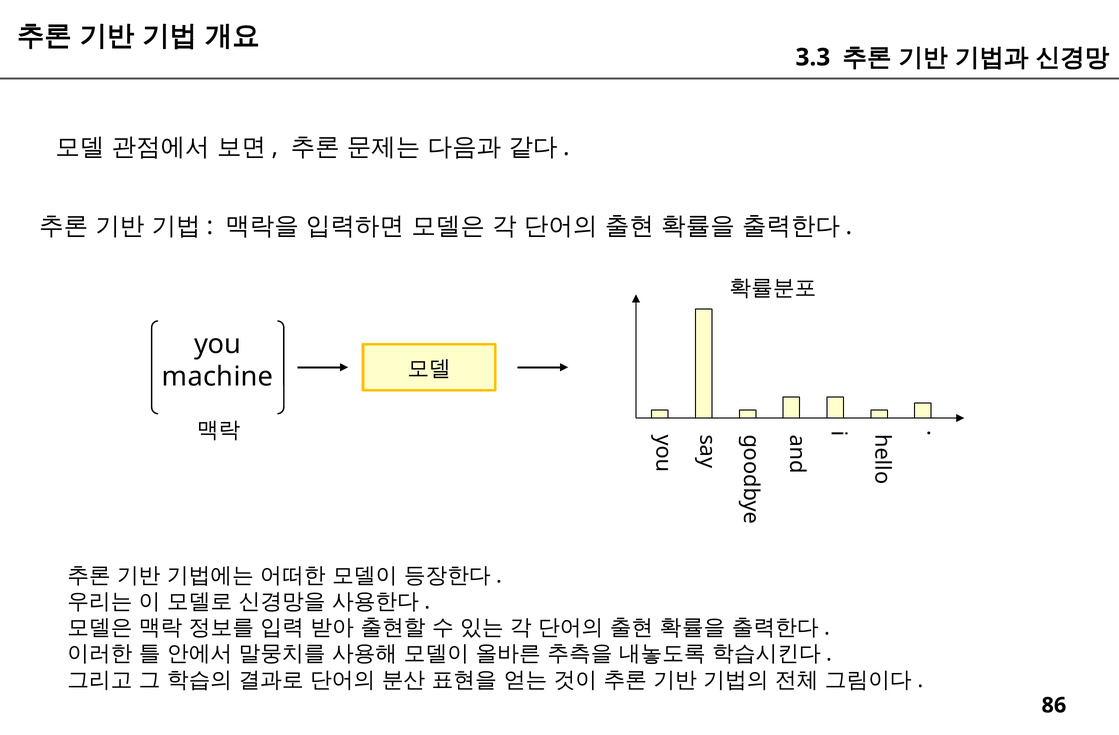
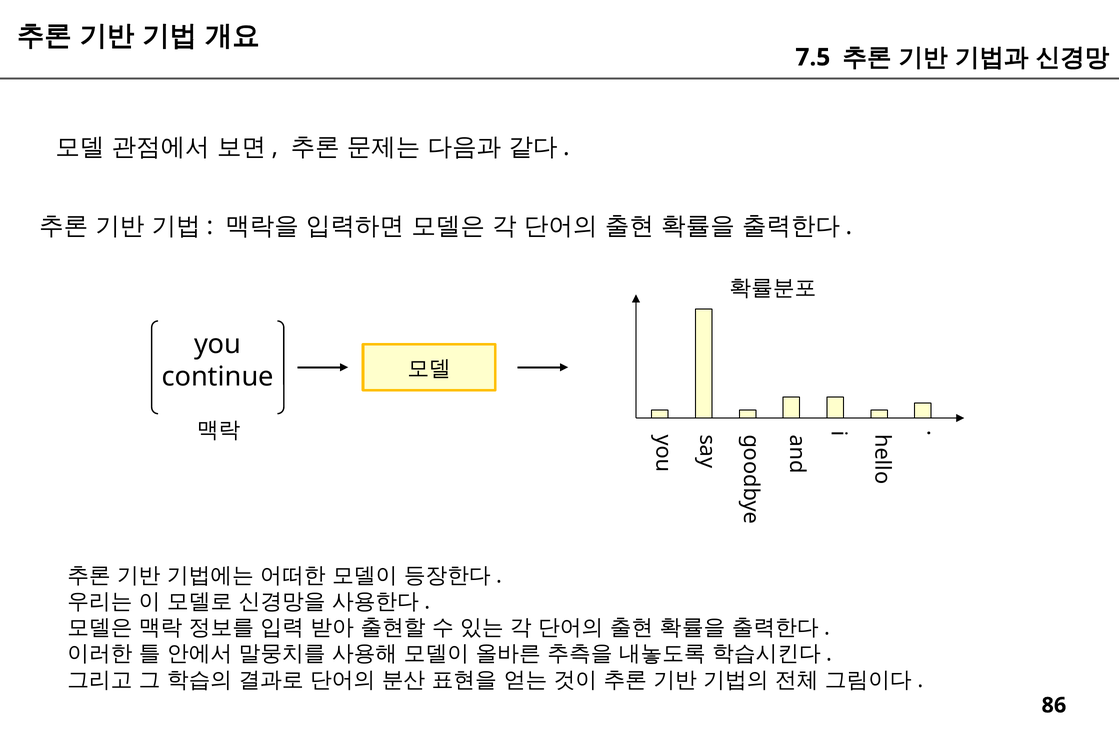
3.3: 3.3 -> 7.5
machine: machine -> continue
